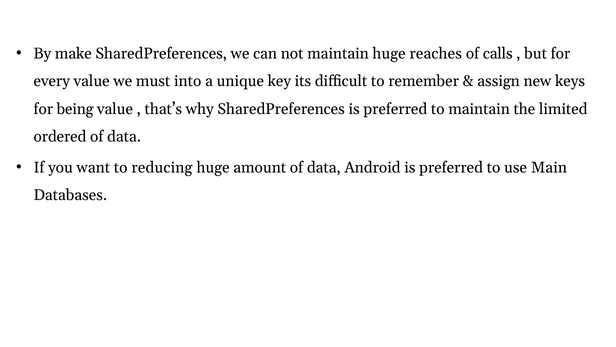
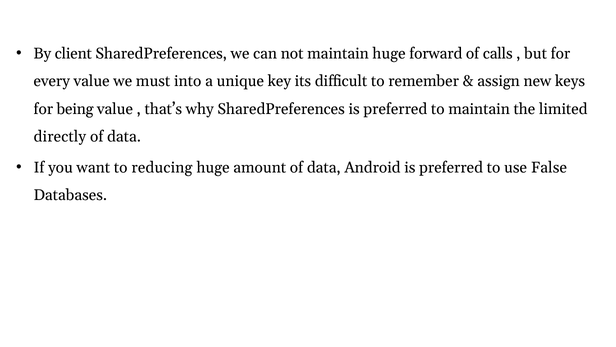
make: make -> client
reaches: reaches -> forward
ordered: ordered -> directly
Main: Main -> False
